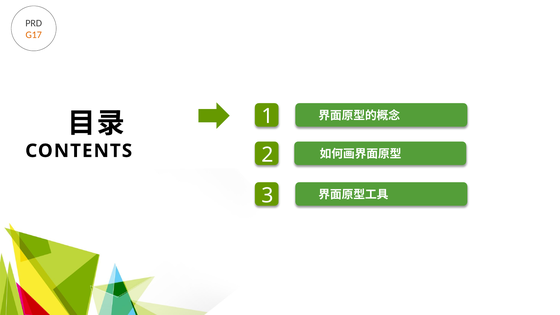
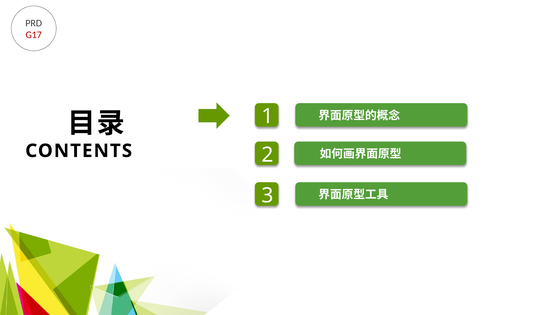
G17 colour: orange -> red
